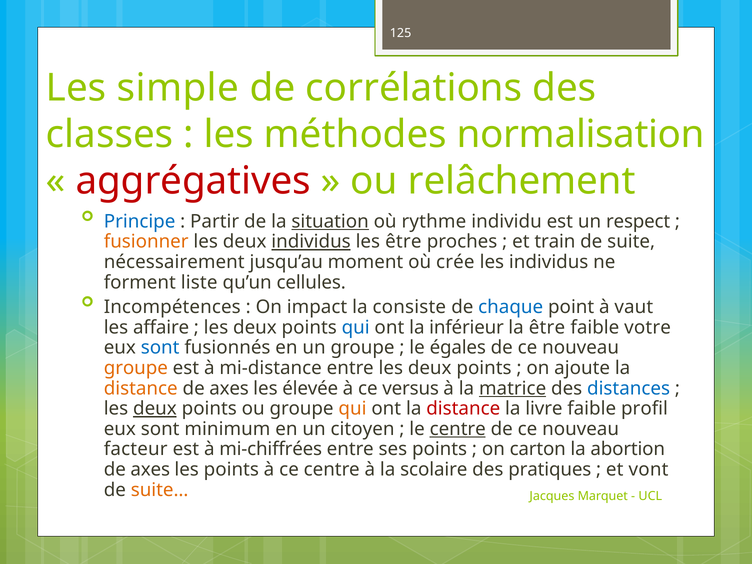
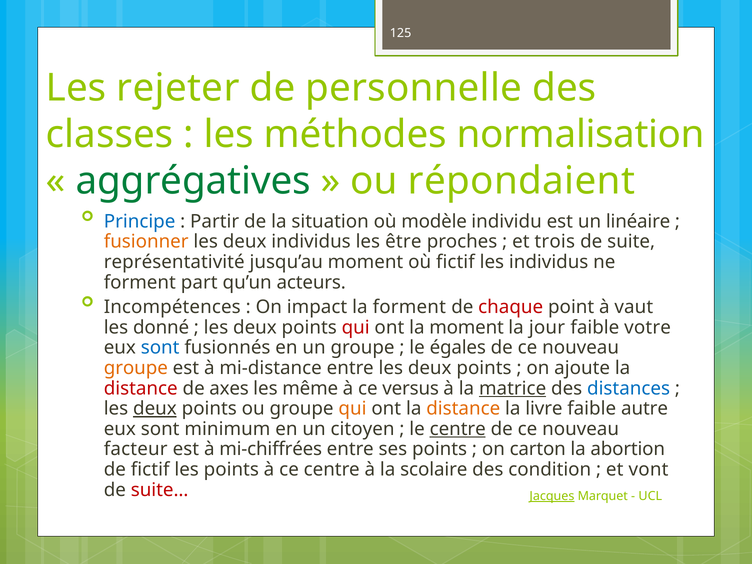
simple: simple -> rejeter
corrélations: corrélations -> personnelle
aggrégatives colour: red -> green
relâchement: relâchement -> répondaient
situation underline: present -> none
rythme: rythme -> modèle
respect: respect -> linéaire
individus at (311, 242) underline: present -> none
train: train -> trois
nécessairement: nécessairement -> représentativité
où crée: crée -> fictif
liste: liste -> part
cellules: cellules -> acteurs
la consiste: consiste -> forment
chaque colour: blue -> red
affaire: affaire -> donné
qui at (356, 327) colour: blue -> red
la inférieur: inférieur -> moment
la être: être -> jour
distance at (141, 388) colour: orange -> red
élevée: élevée -> même
distance at (463, 409) colour: red -> orange
profil: profil -> autre
axes at (150, 470): axes -> fictif
pratiques: pratiques -> condition
suite… colour: orange -> red
Jacques underline: none -> present
